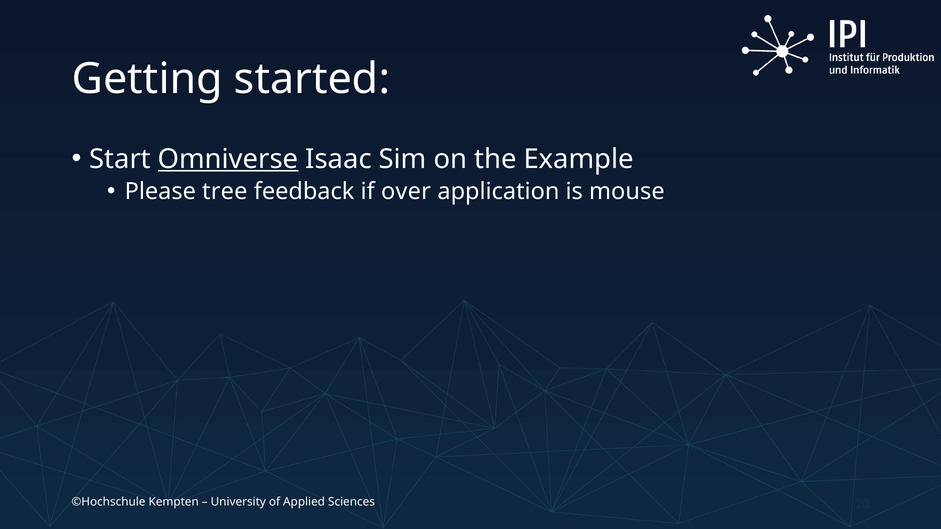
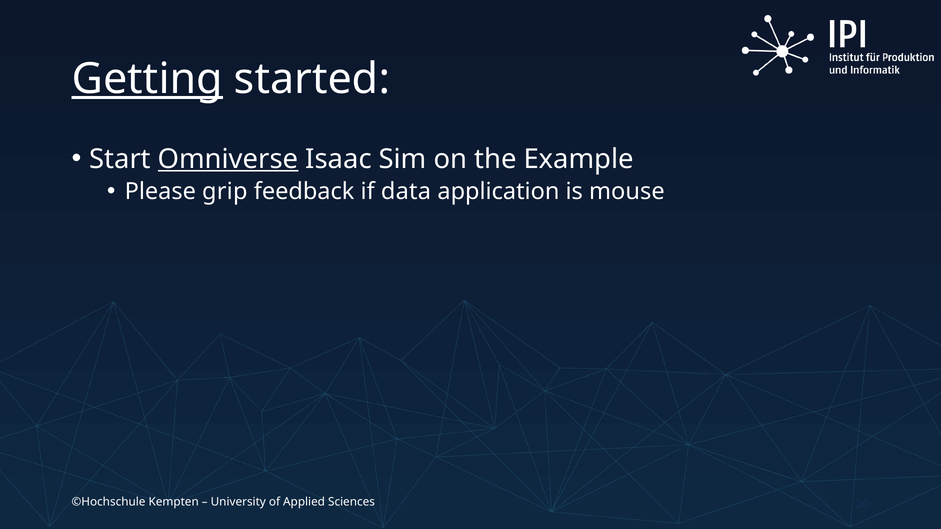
Getting underline: none -> present
tree: tree -> grip
over: over -> data
